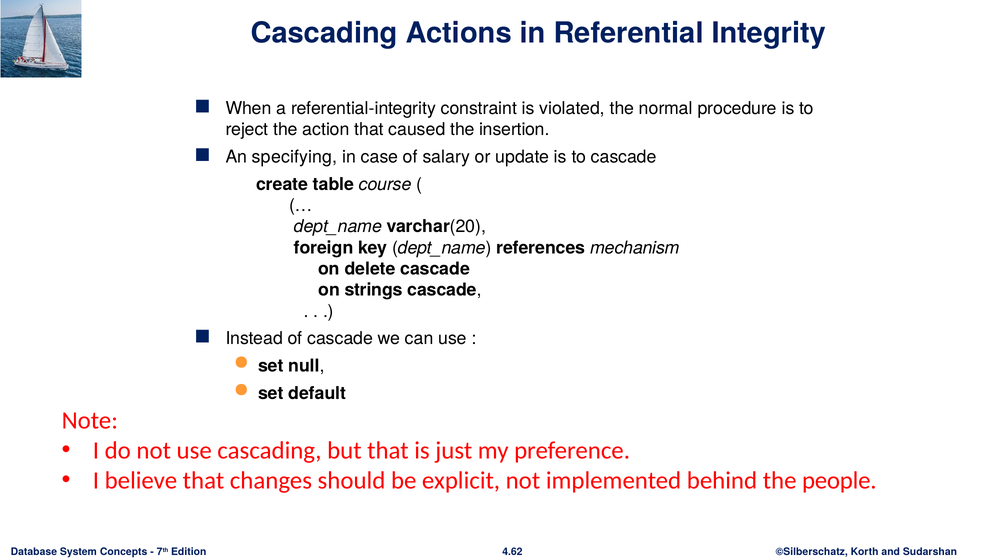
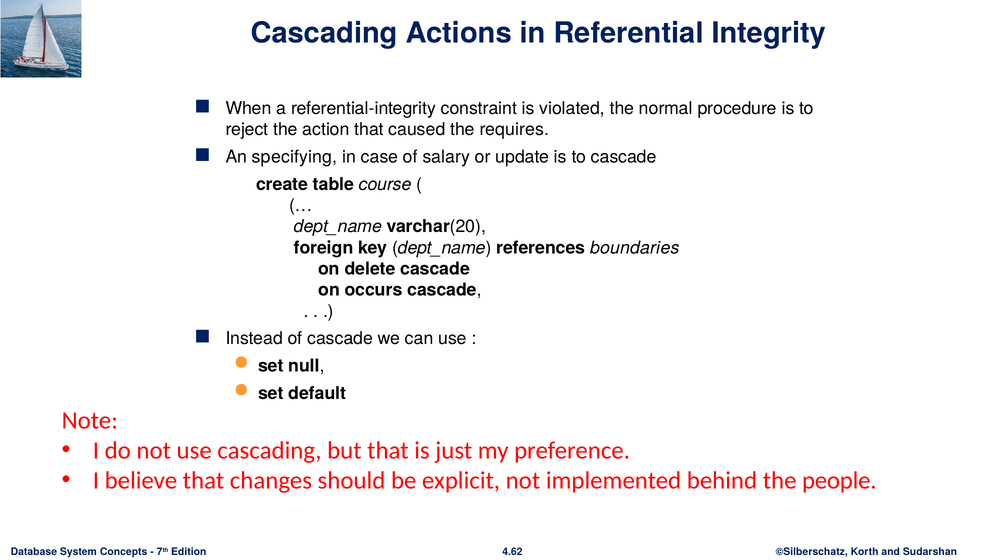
insertion: insertion -> requires
mechanism: mechanism -> boundaries
strings: strings -> occurs
